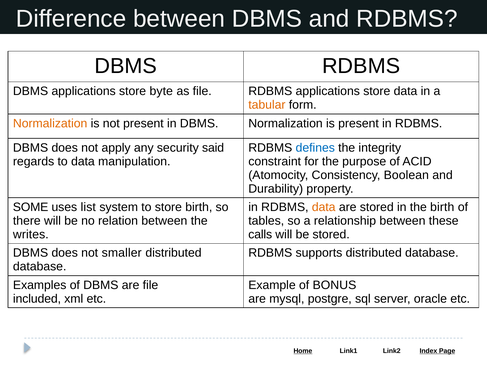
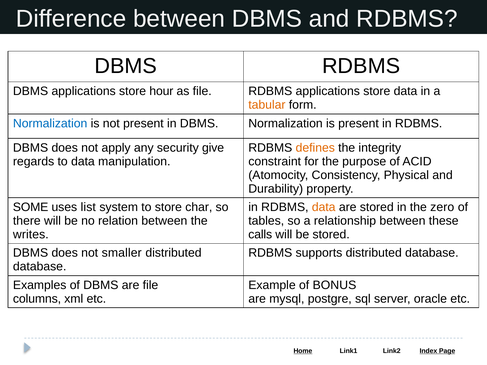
byte: byte -> hour
Normalization at (50, 124) colour: orange -> blue
said: said -> give
defines colour: blue -> orange
Boolean: Boolean -> Physical
store birth: birth -> char
the birth: birth -> zero
included: included -> columns
